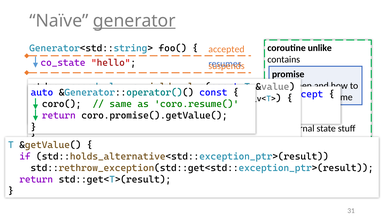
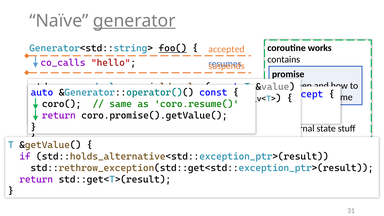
unlike: unlike -> works
foo( at (173, 48) underline: none -> present
co_state: co_state -> co_calls
